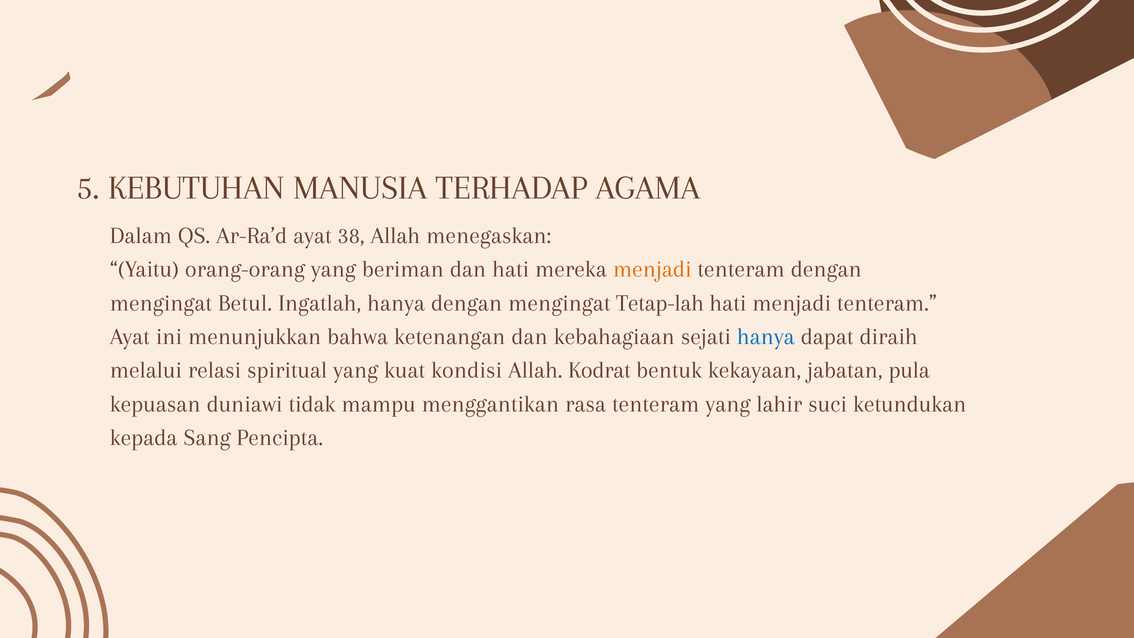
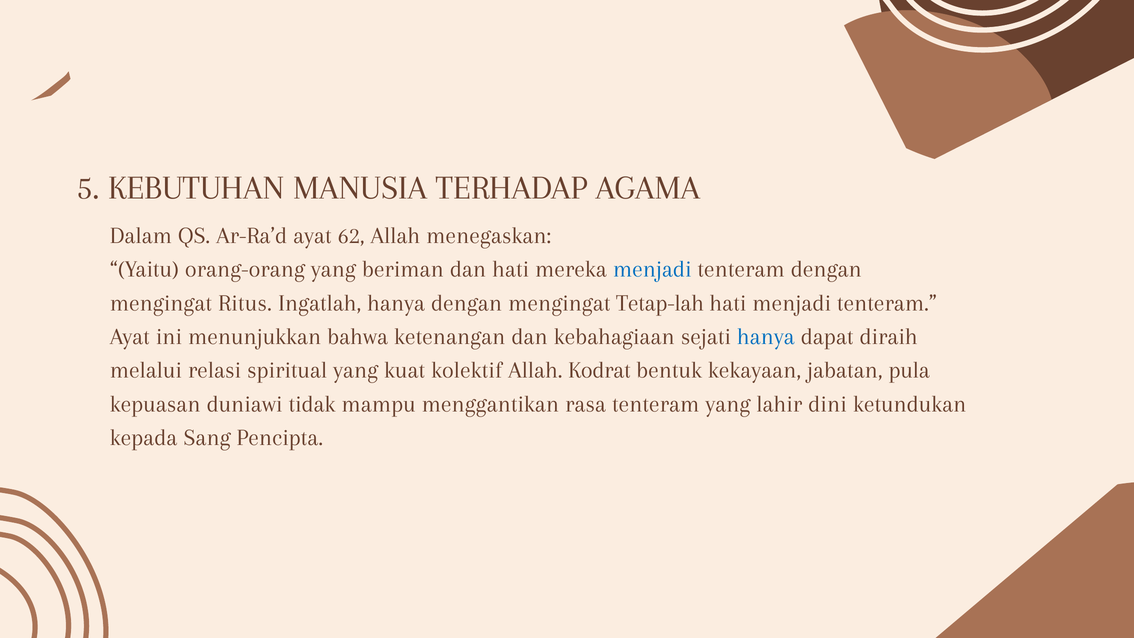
38: 38 -> 62
menjadi at (652, 269) colour: orange -> blue
Betul: Betul -> Ritus
kondisi: kondisi -> kolektif
suci: suci -> dini
